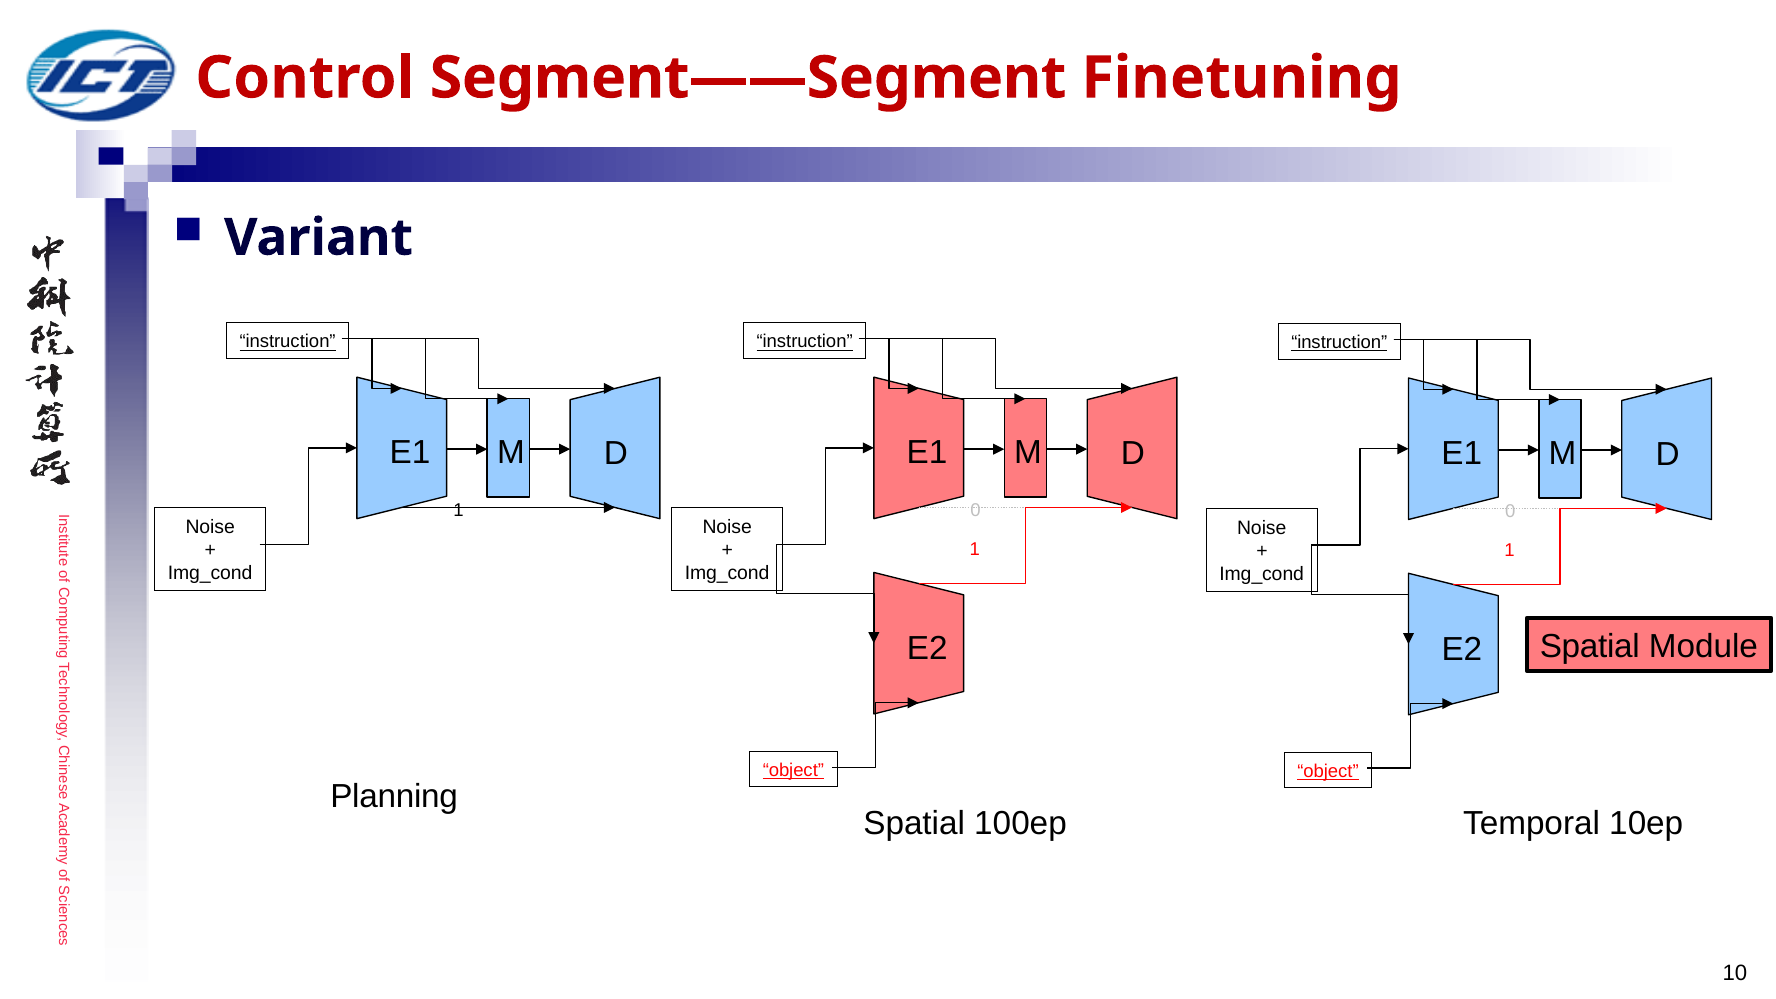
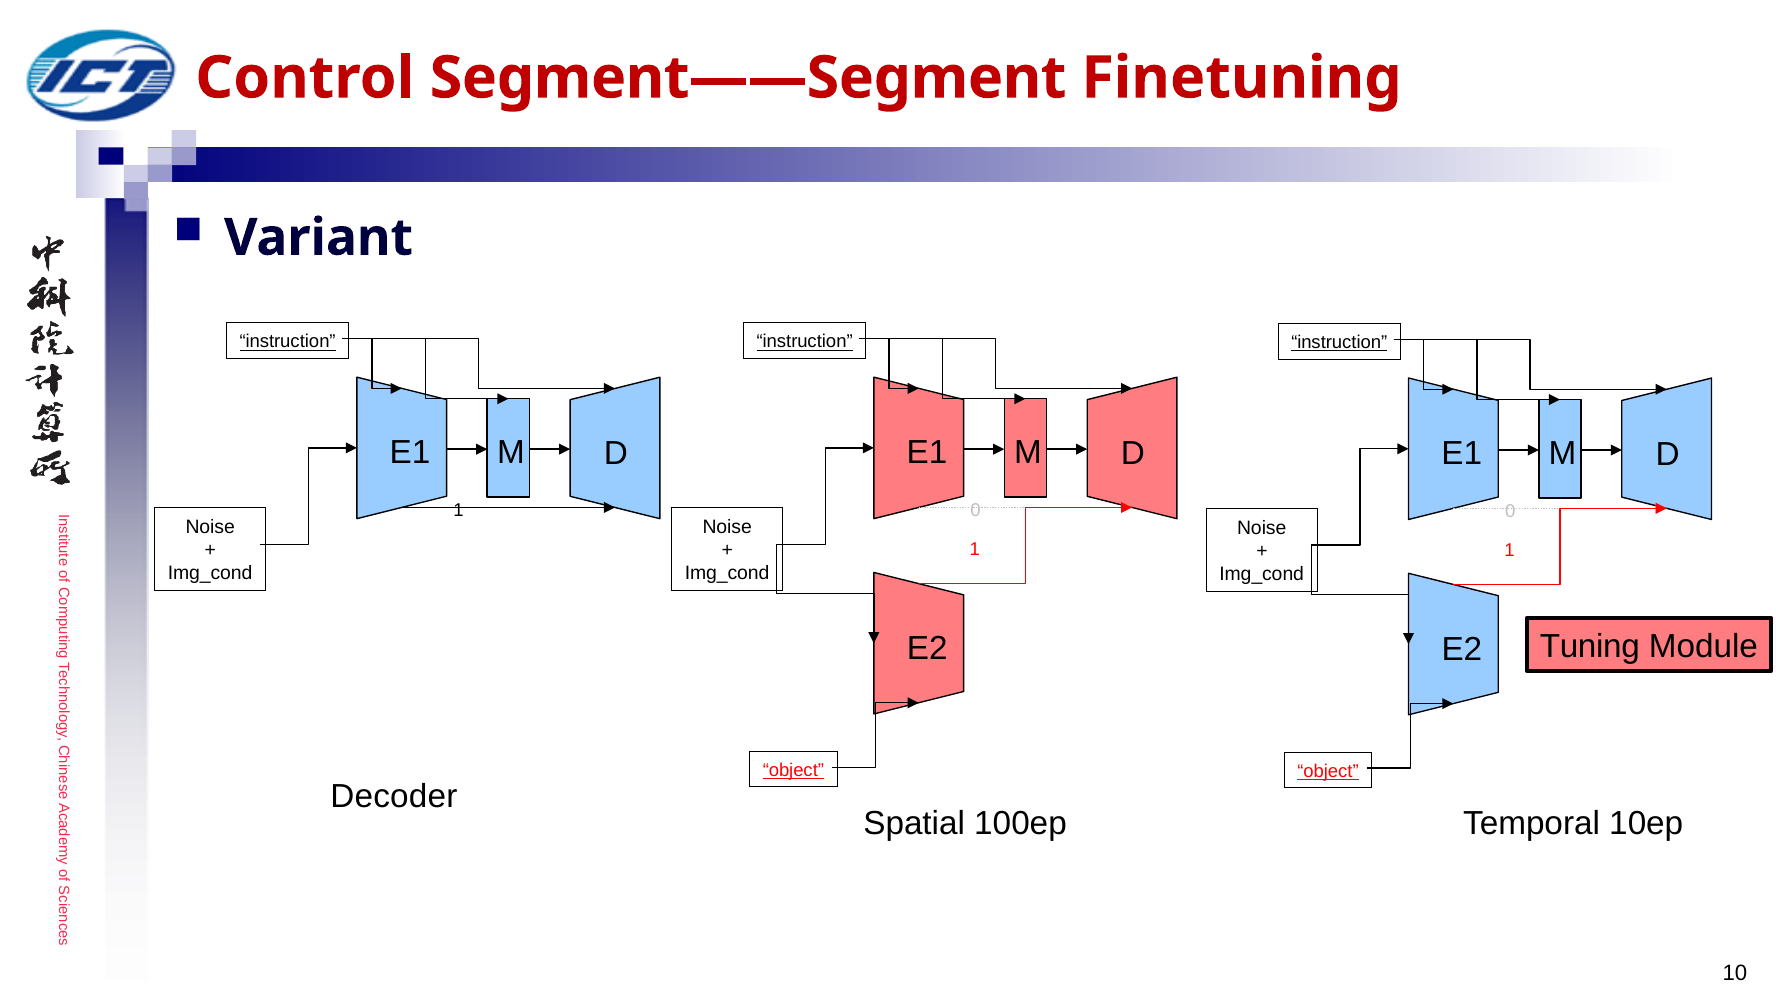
Spatial at (1590, 647): Spatial -> Tuning
Planning: Planning -> Decoder
